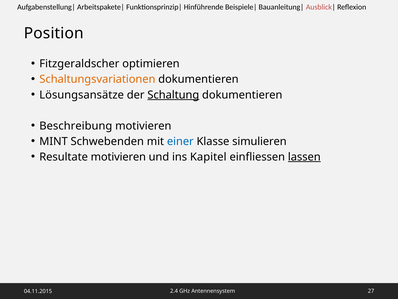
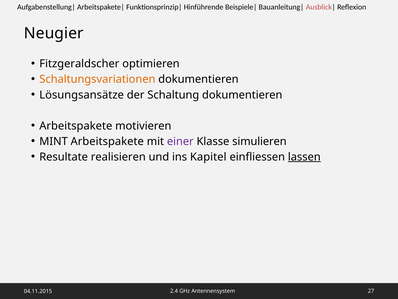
Position: Position -> Neugier
Schaltung underline: present -> none
Beschreibung at (76, 126): Beschreibung -> Arbeitspakete
MINT Schwebenden: Schwebenden -> Arbeitspakete
einer colour: blue -> purple
Resultate motivieren: motivieren -> realisieren
